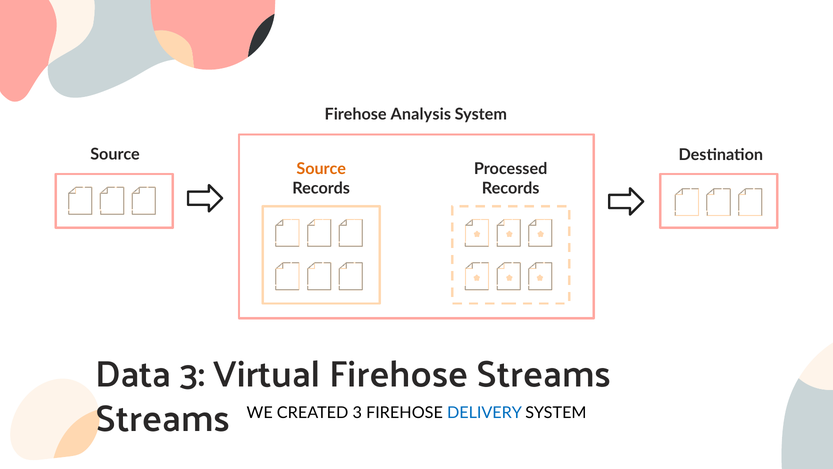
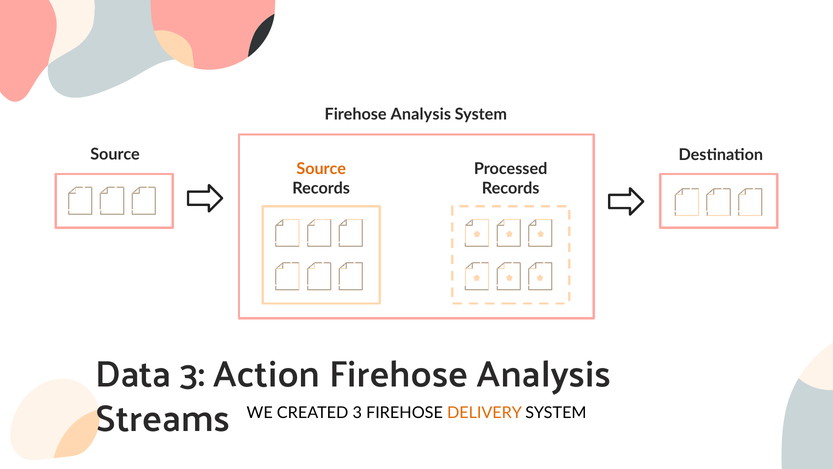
Virtual: Virtual -> Action
Streams at (544, 374): Streams -> Analysis
DELIVERY colour: blue -> orange
